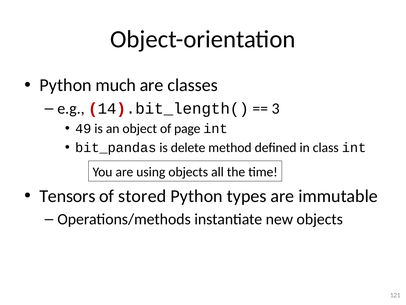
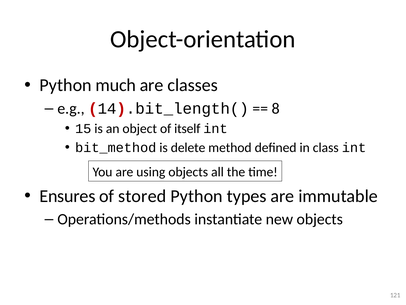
3: 3 -> 8
49: 49 -> 15
page: page -> itself
bit_pandas: bit_pandas -> bit_method
Tensors: Tensors -> Ensures
